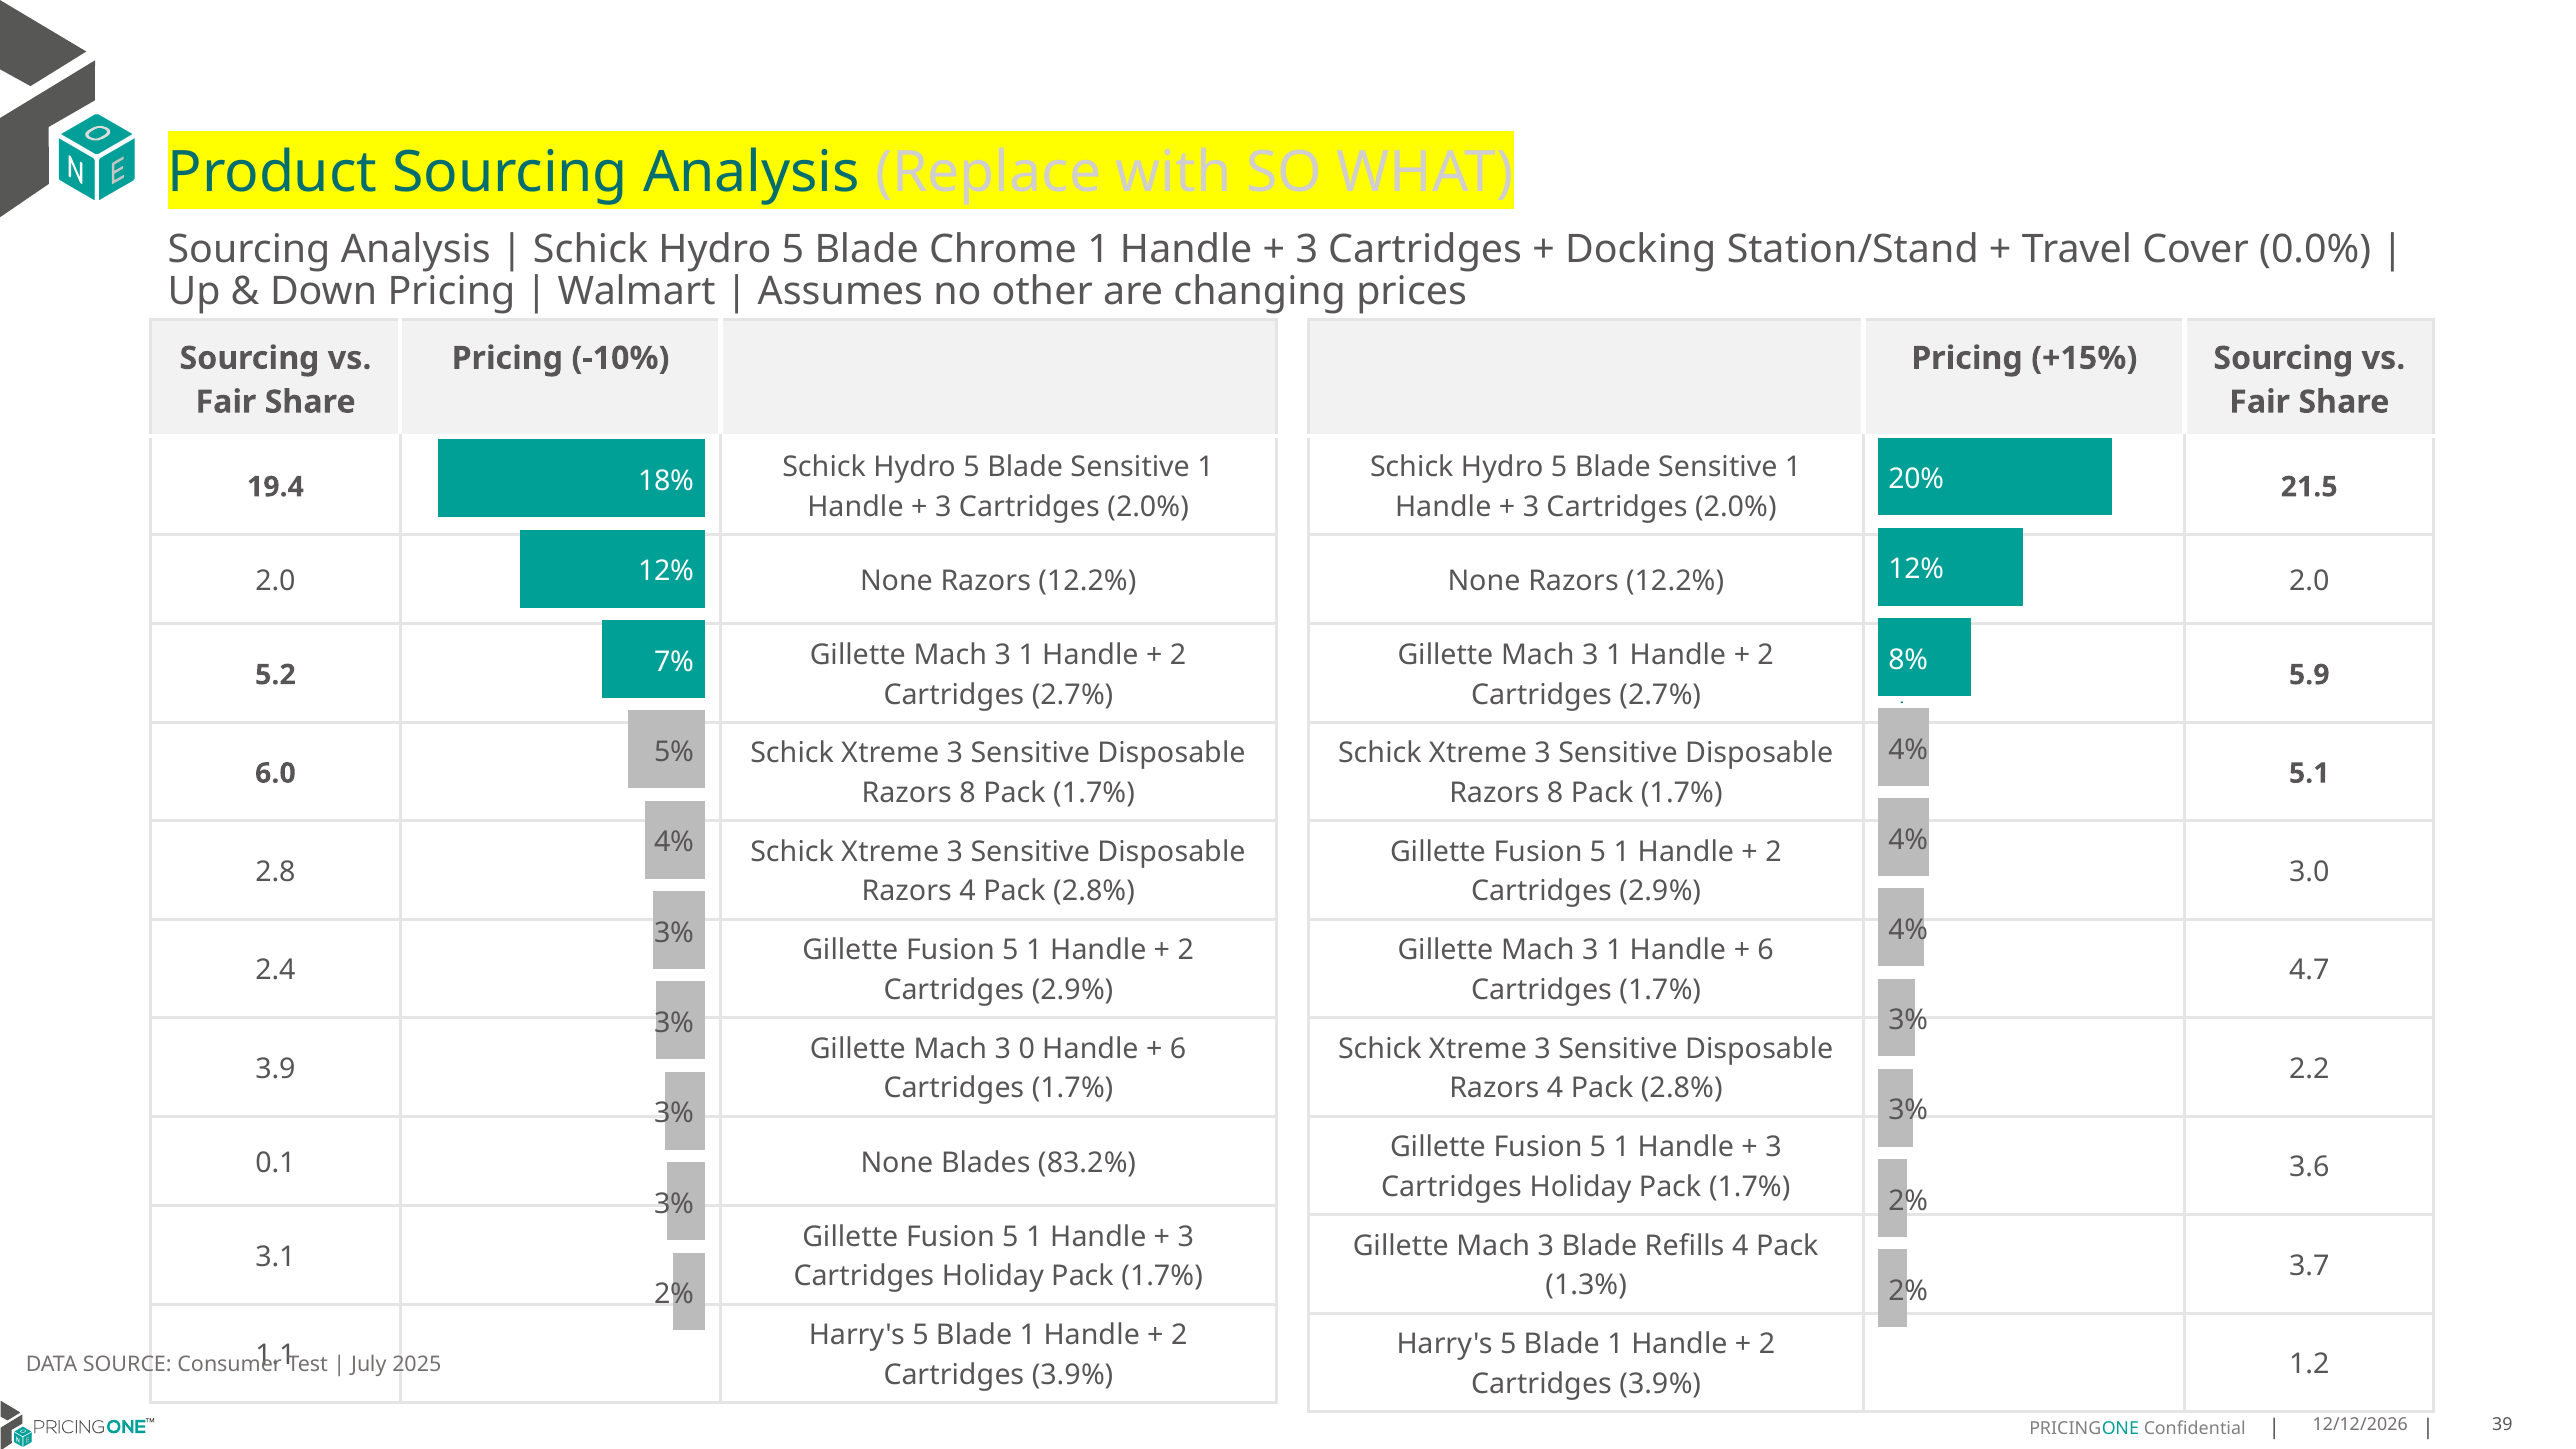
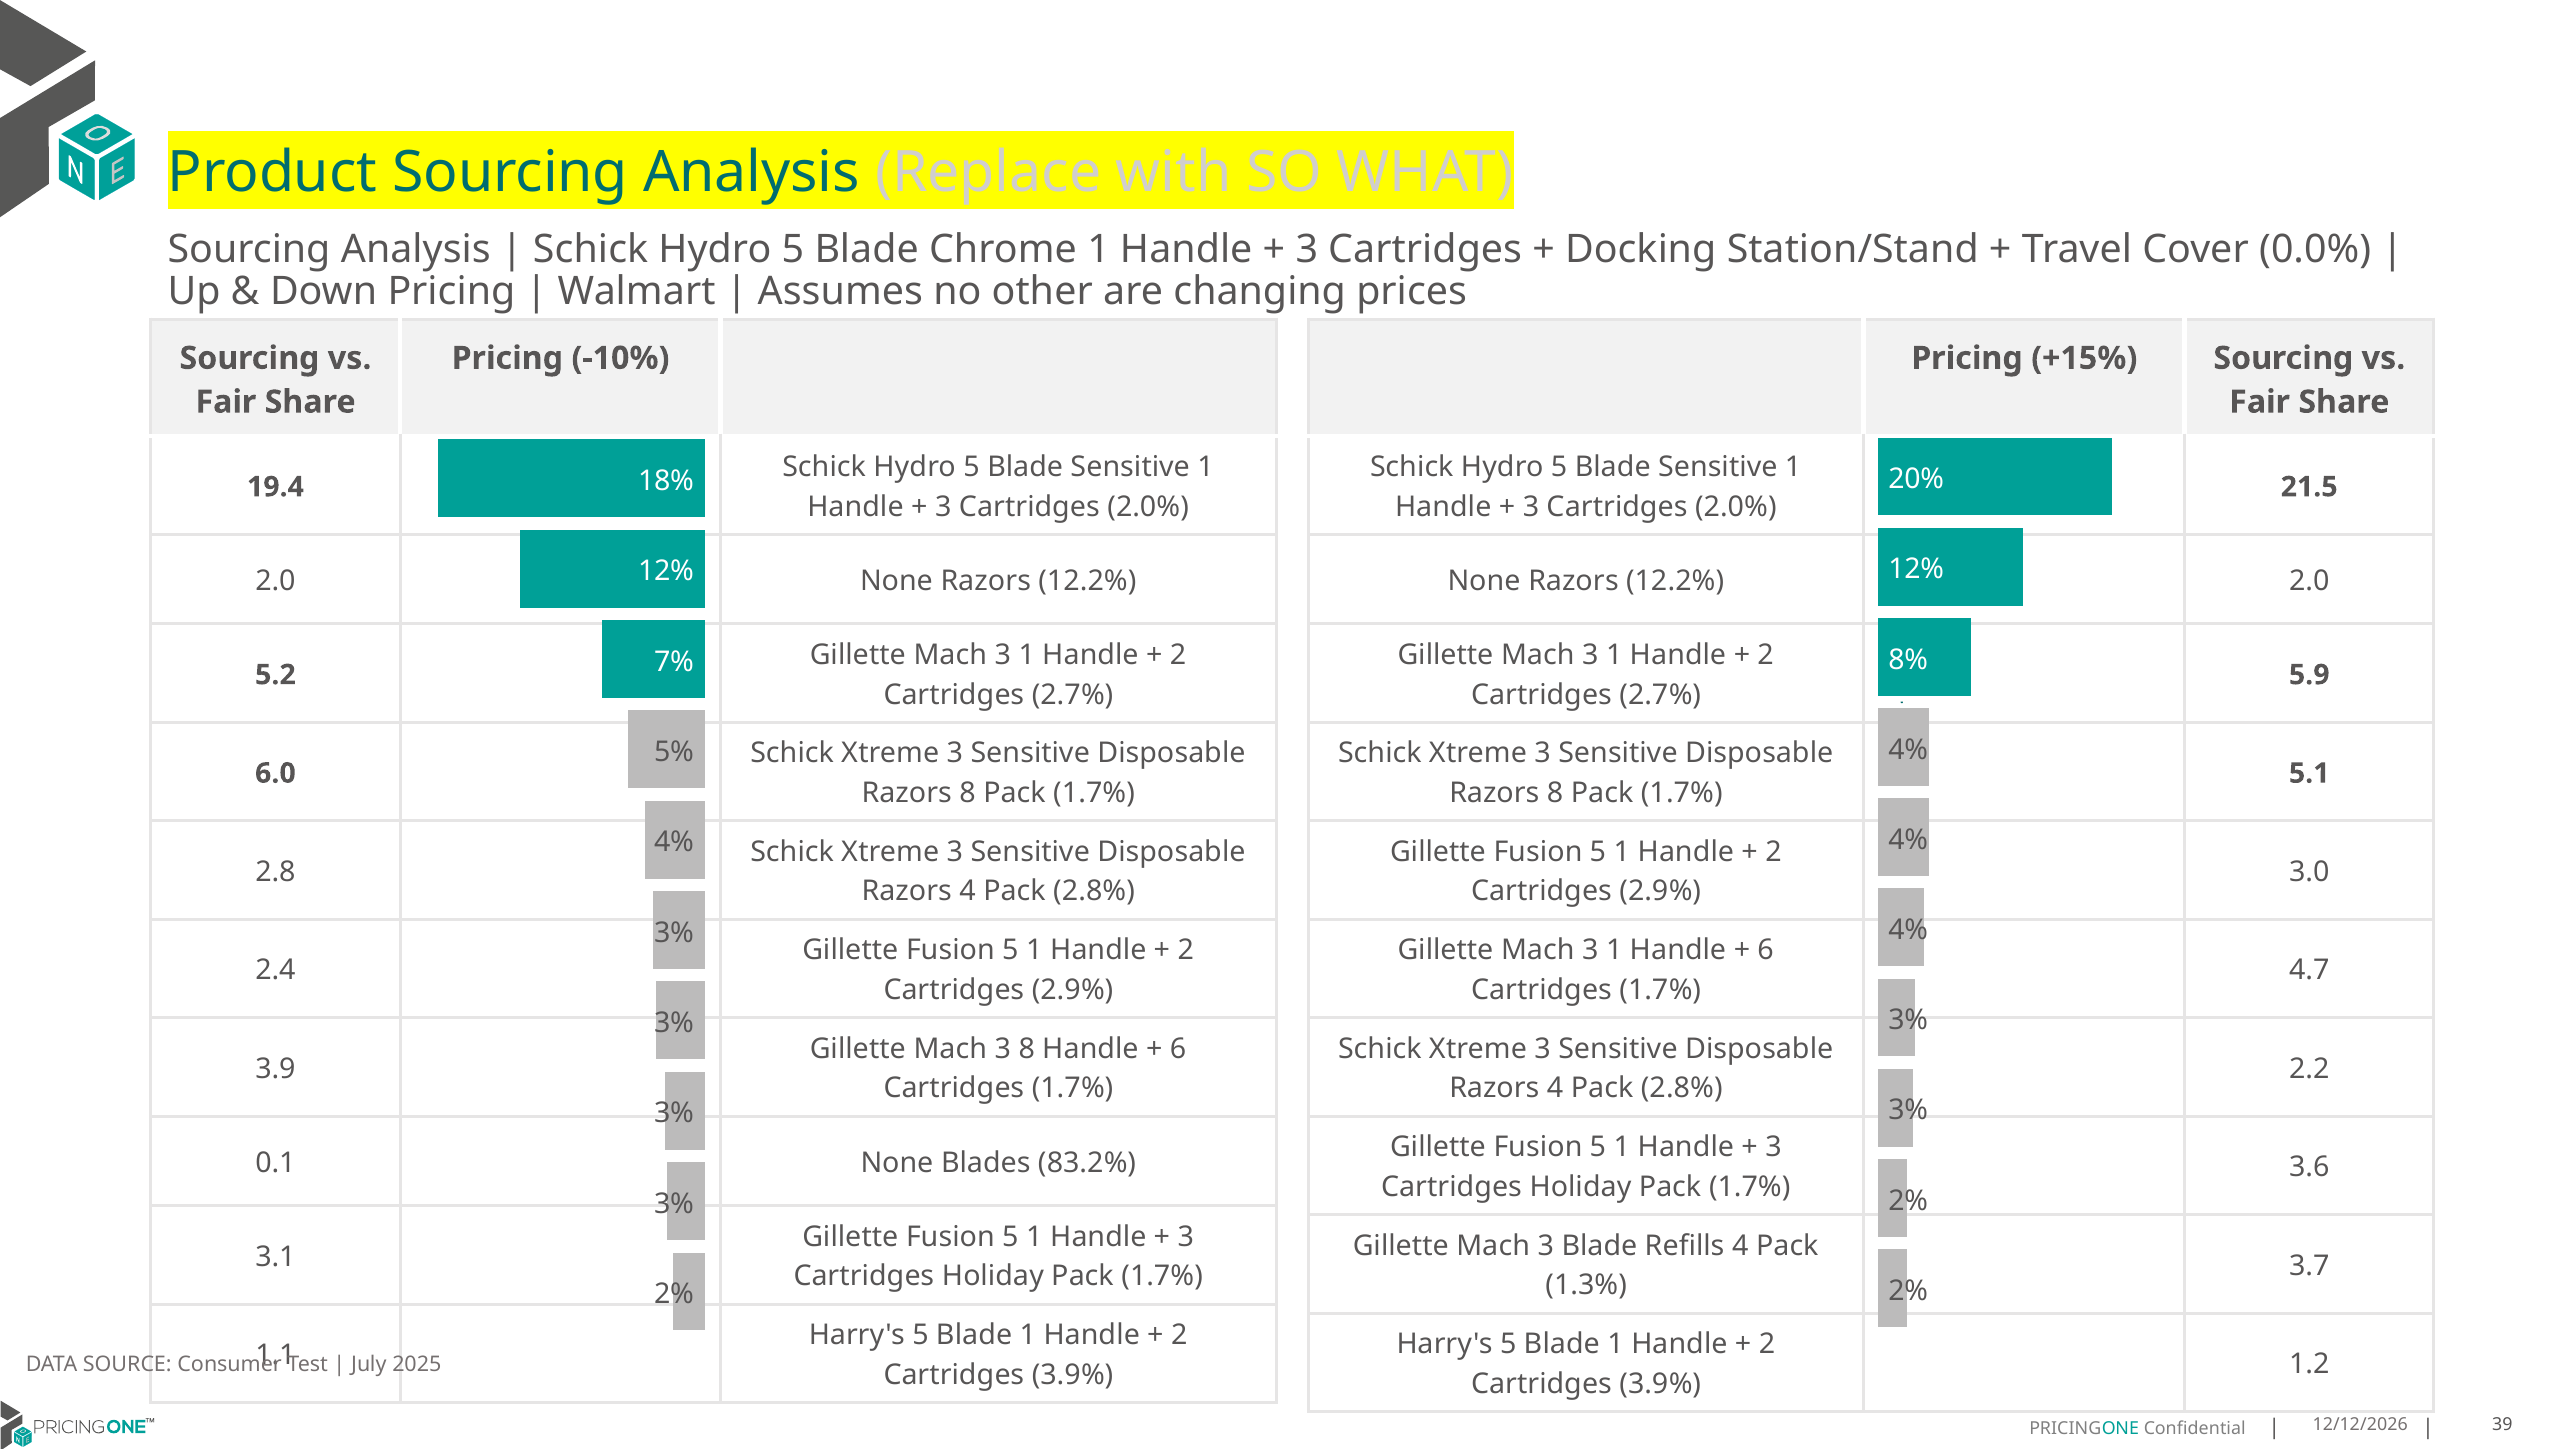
3 0: 0 -> 8
